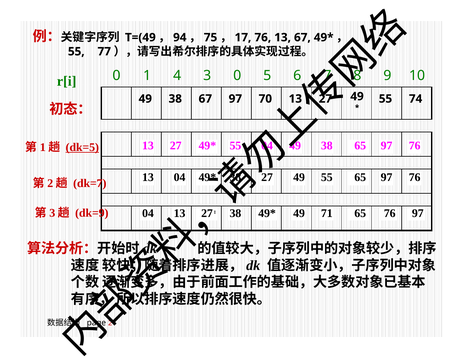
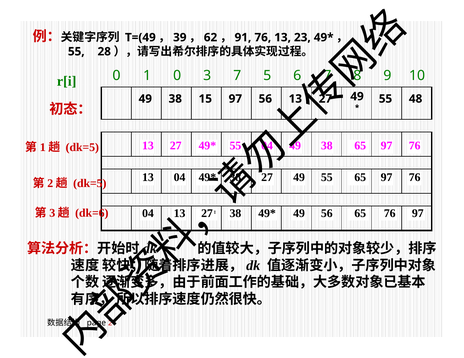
94: 94 -> 39
75: 75 -> 62
17: 17 -> 91
13 67: 67 -> 23
77: 77 -> 28
1 4: 4 -> 0
3 0: 0 -> 7
38 67: 67 -> 15
97 70: 70 -> 56
74: 74 -> 48
dk=5 at (82, 147) underline: present -> none
dk=7 at (90, 184): dk=7 -> dk=5
dk=9: dk=9 -> dk=6
49 71: 71 -> 56
